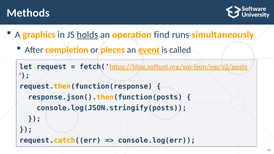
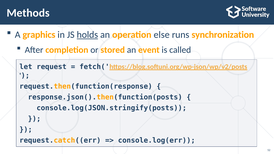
find: find -> else
simultaneously: simultaneously -> synchronization
pieces: pieces -> stored
event underline: present -> none
